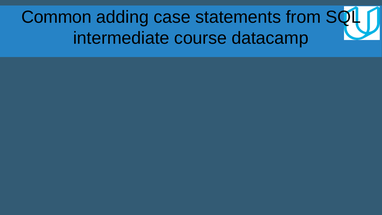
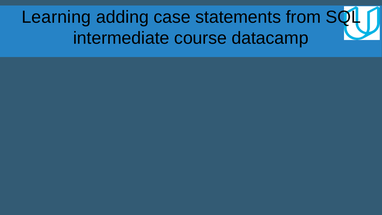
Common: Common -> Learning
